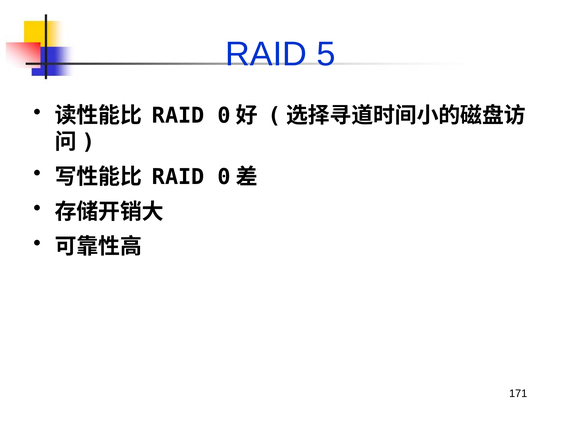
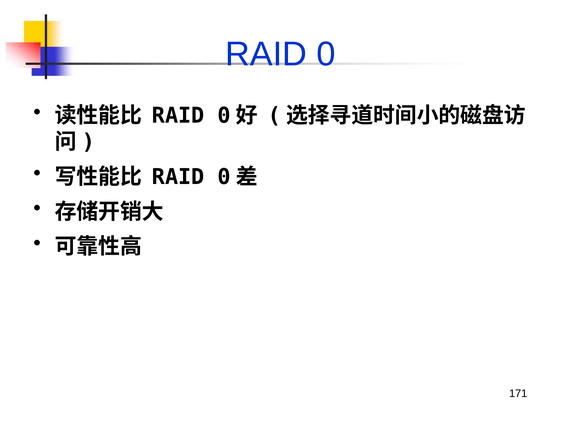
5: 5 -> 0
